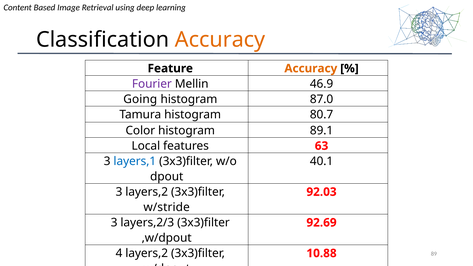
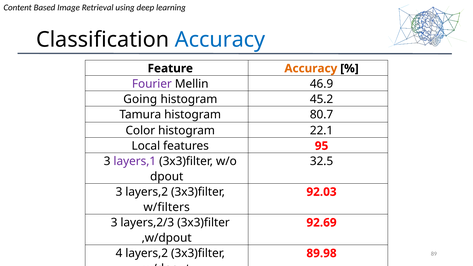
Accuracy at (220, 40) colour: orange -> blue
87.0: 87.0 -> 45.2
89.1: 89.1 -> 22.1
63: 63 -> 95
layers,1 at (135, 161) colour: blue -> purple
40.1: 40.1 -> 32.5
w/stride: w/stride -> w/filters
10.88: 10.88 -> 89.98
